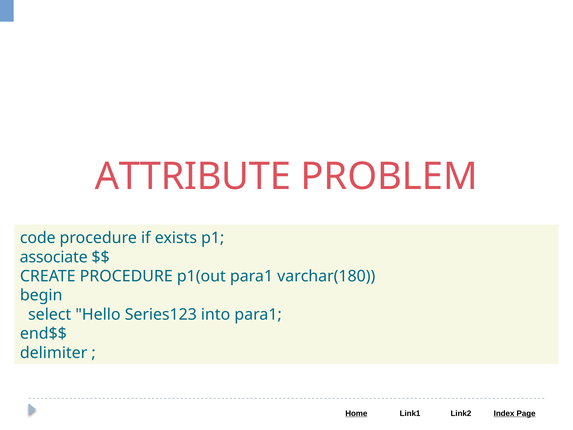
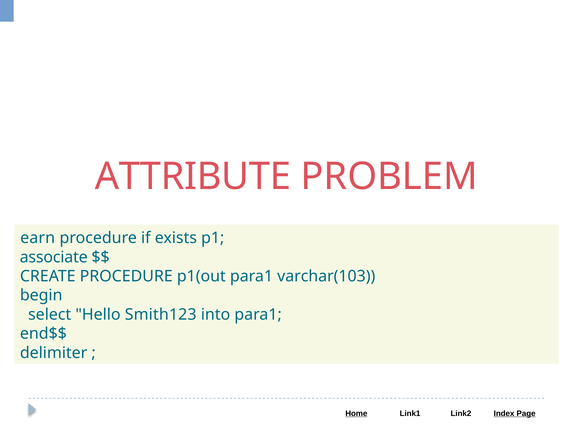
code: code -> earn
varchar(180: varchar(180 -> varchar(103
Series123: Series123 -> Smith123
